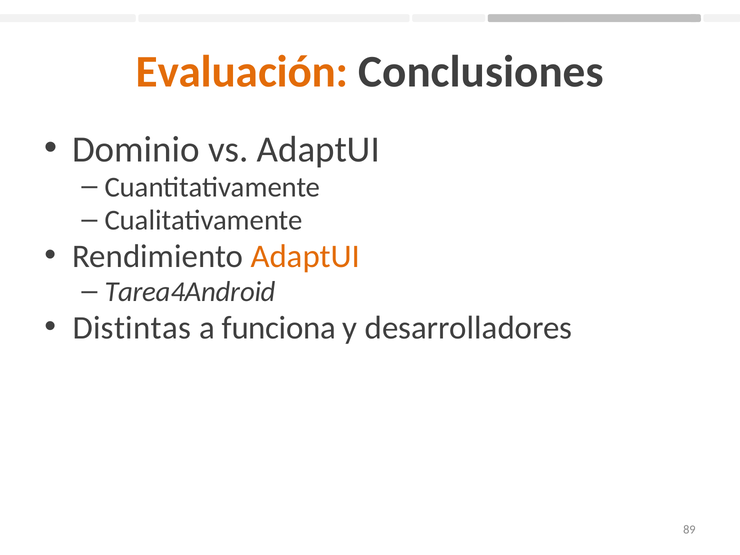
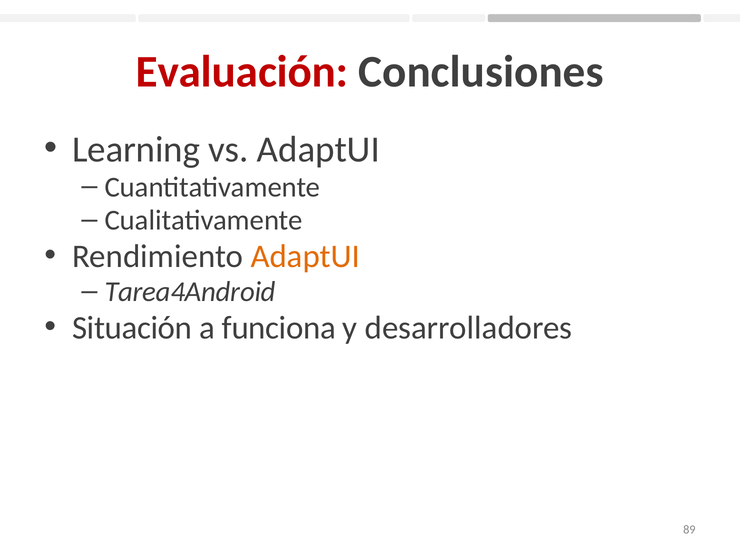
Evaluación colour: orange -> red
Dominio: Dominio -> Learning
Distintas: Distintas -> Situación
